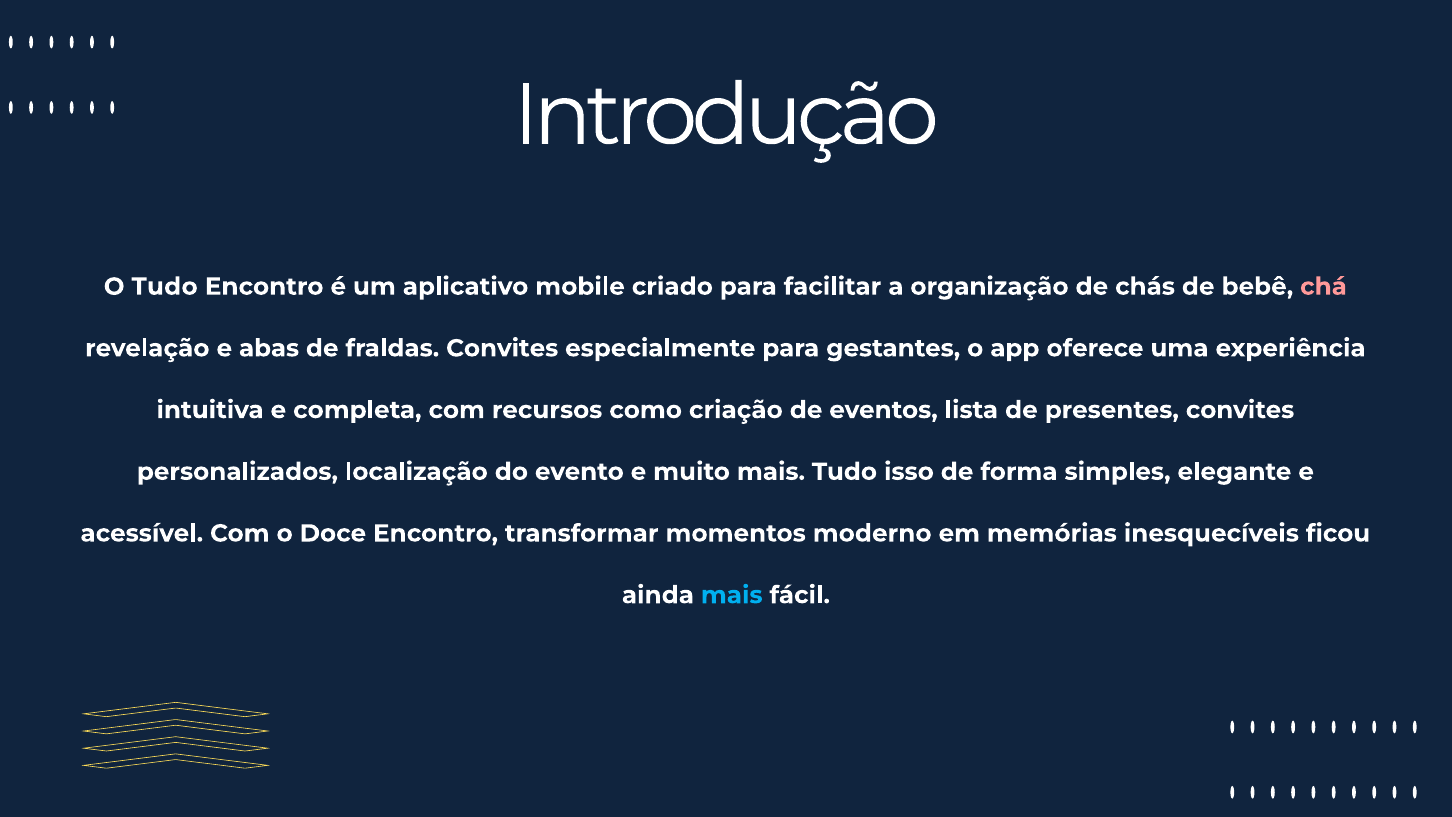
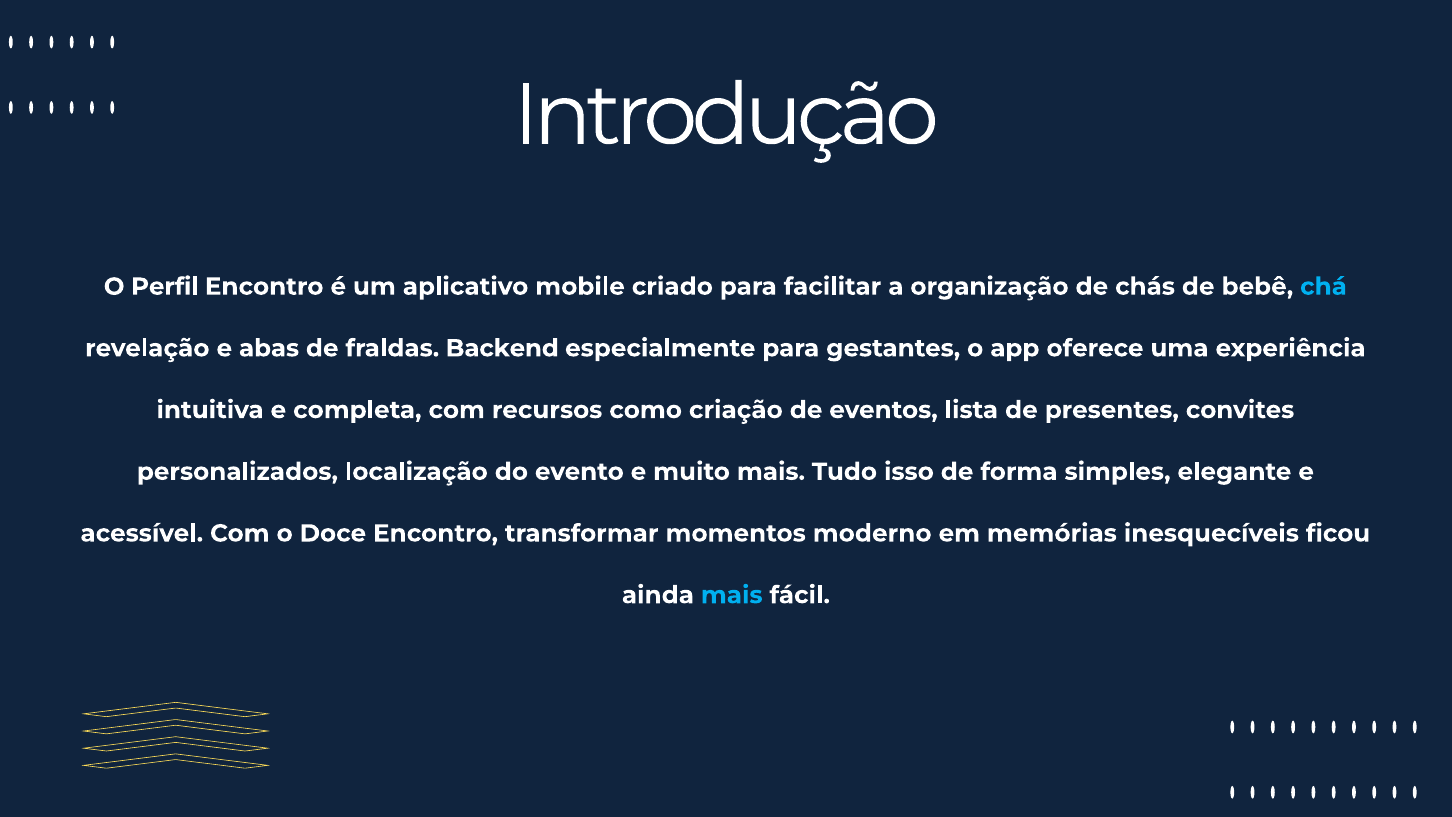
O Tudo: Tudo -> Perfil
chá colour: pink -> light blue
fraldas Convites: Convites -> Backend
